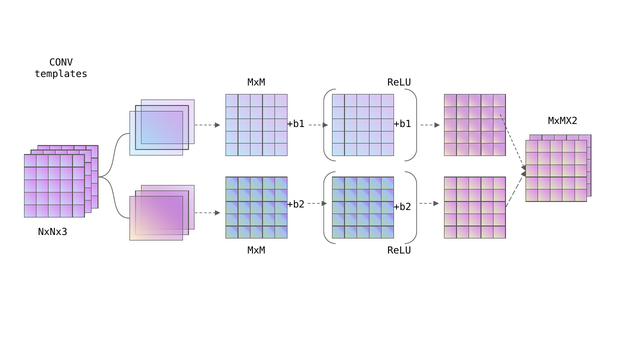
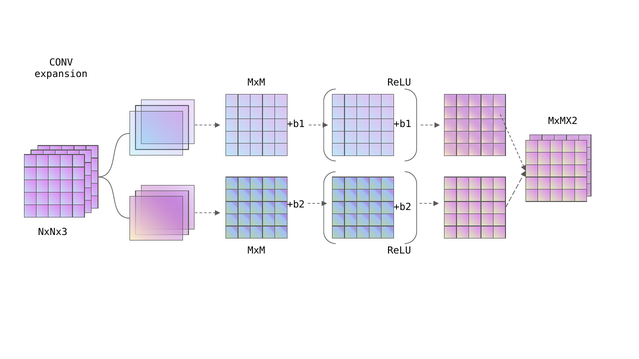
templates: templates -> expansion
